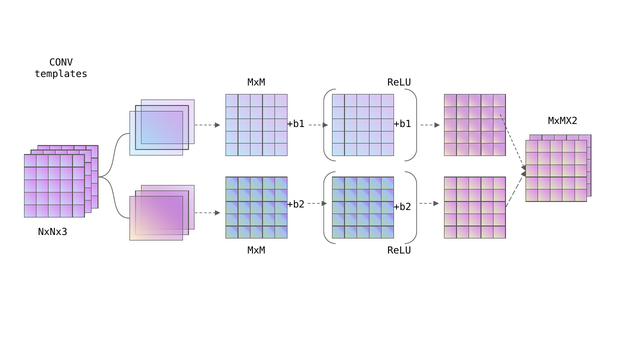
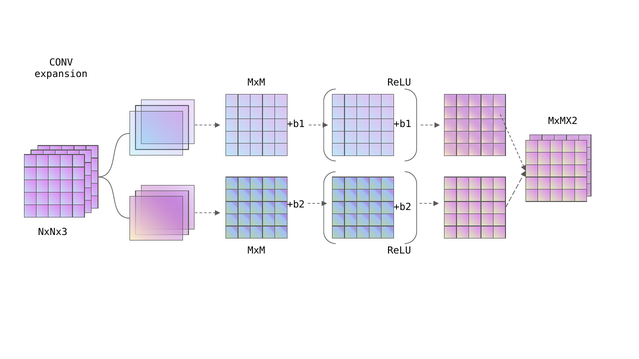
templates: templates -> expansion
